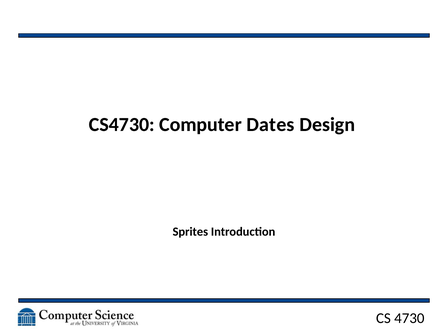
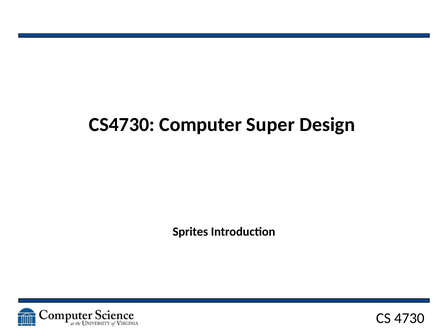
Dates: Dates -> Super
